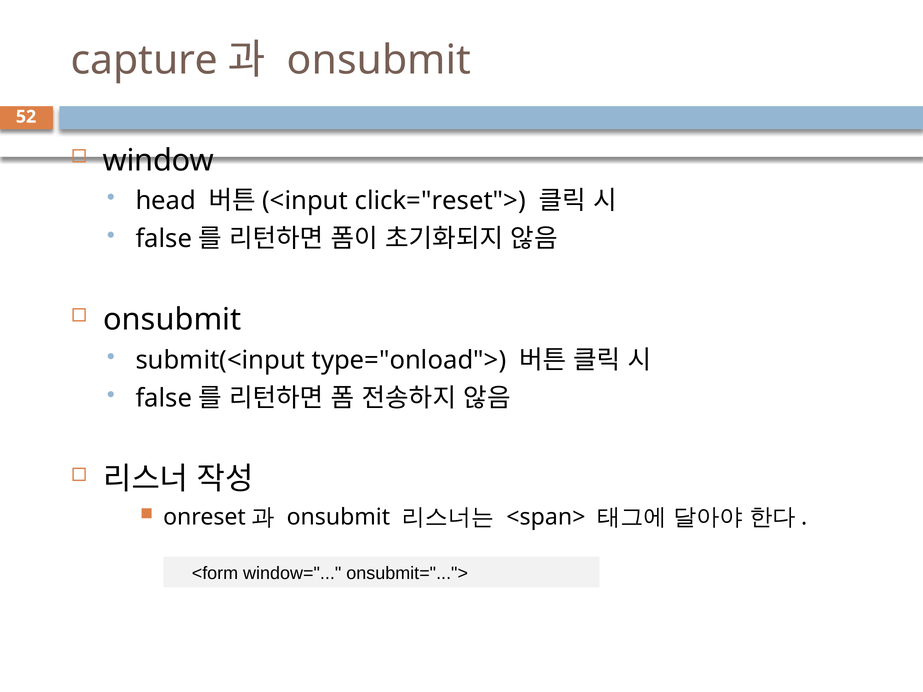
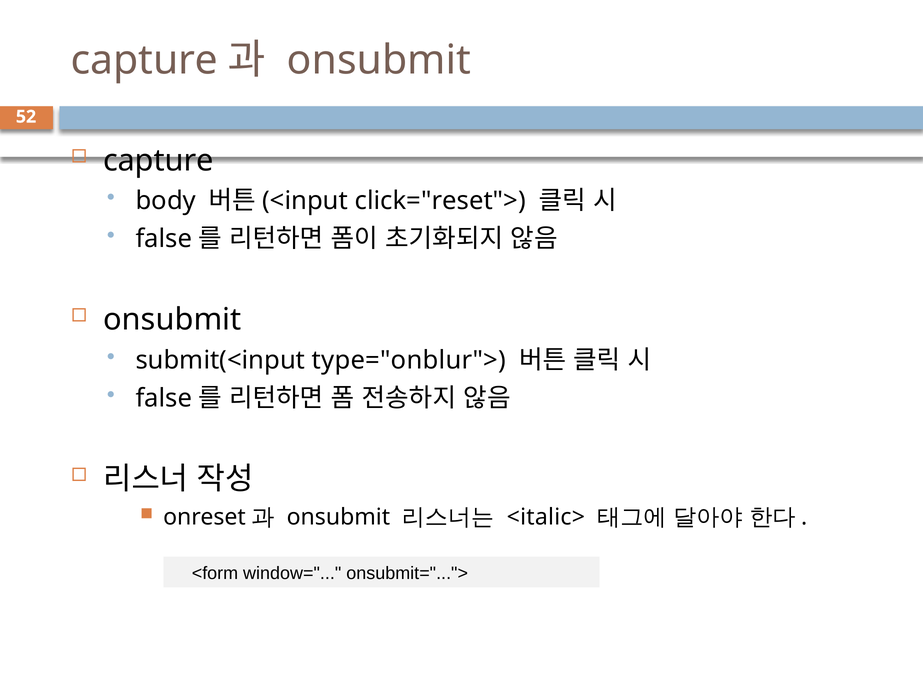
window at (158, 160): window -> capture
head: head -> body
type="onload">: type="onload"> -> type="onblur">
<span>: <span> -> <italic>
